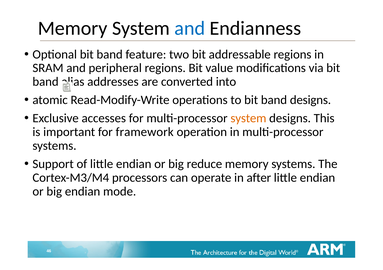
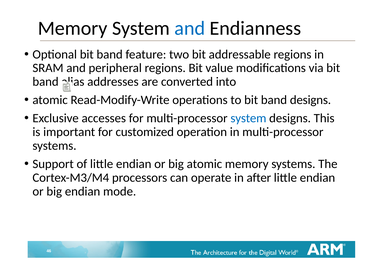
system at (248, 119) colour: orange -> blue
framework: framework -> customized
big reduce: reduce -> atomic
